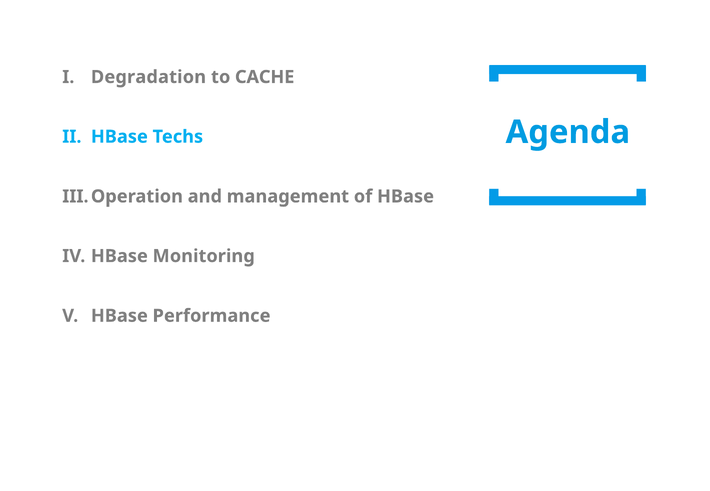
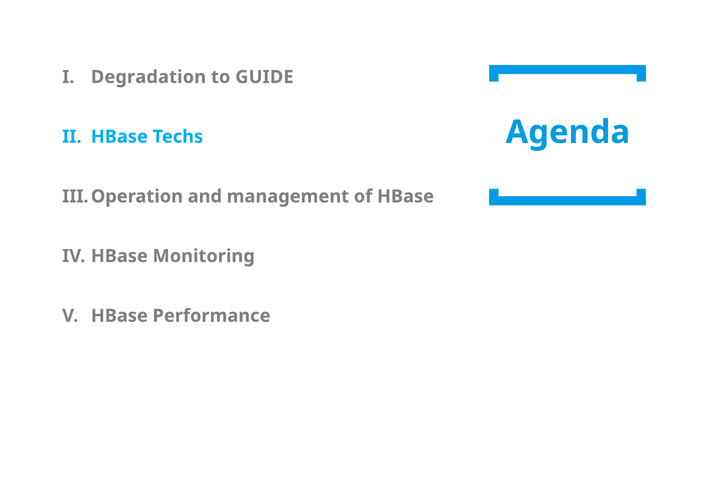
CACHE: CACHE -> GUIDE
